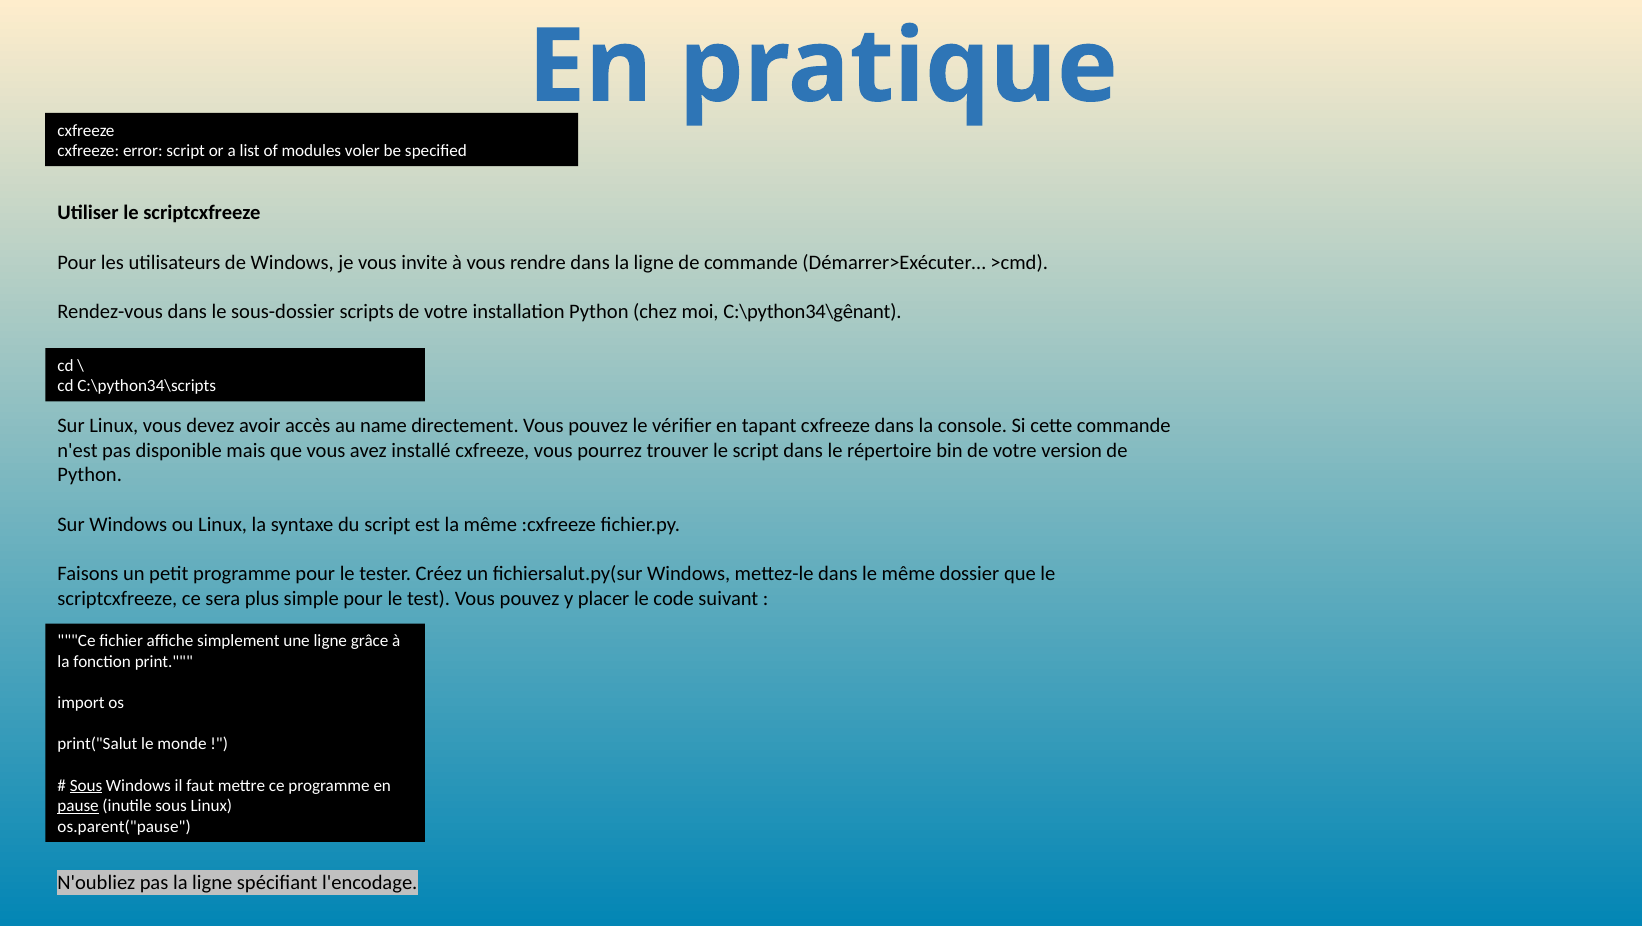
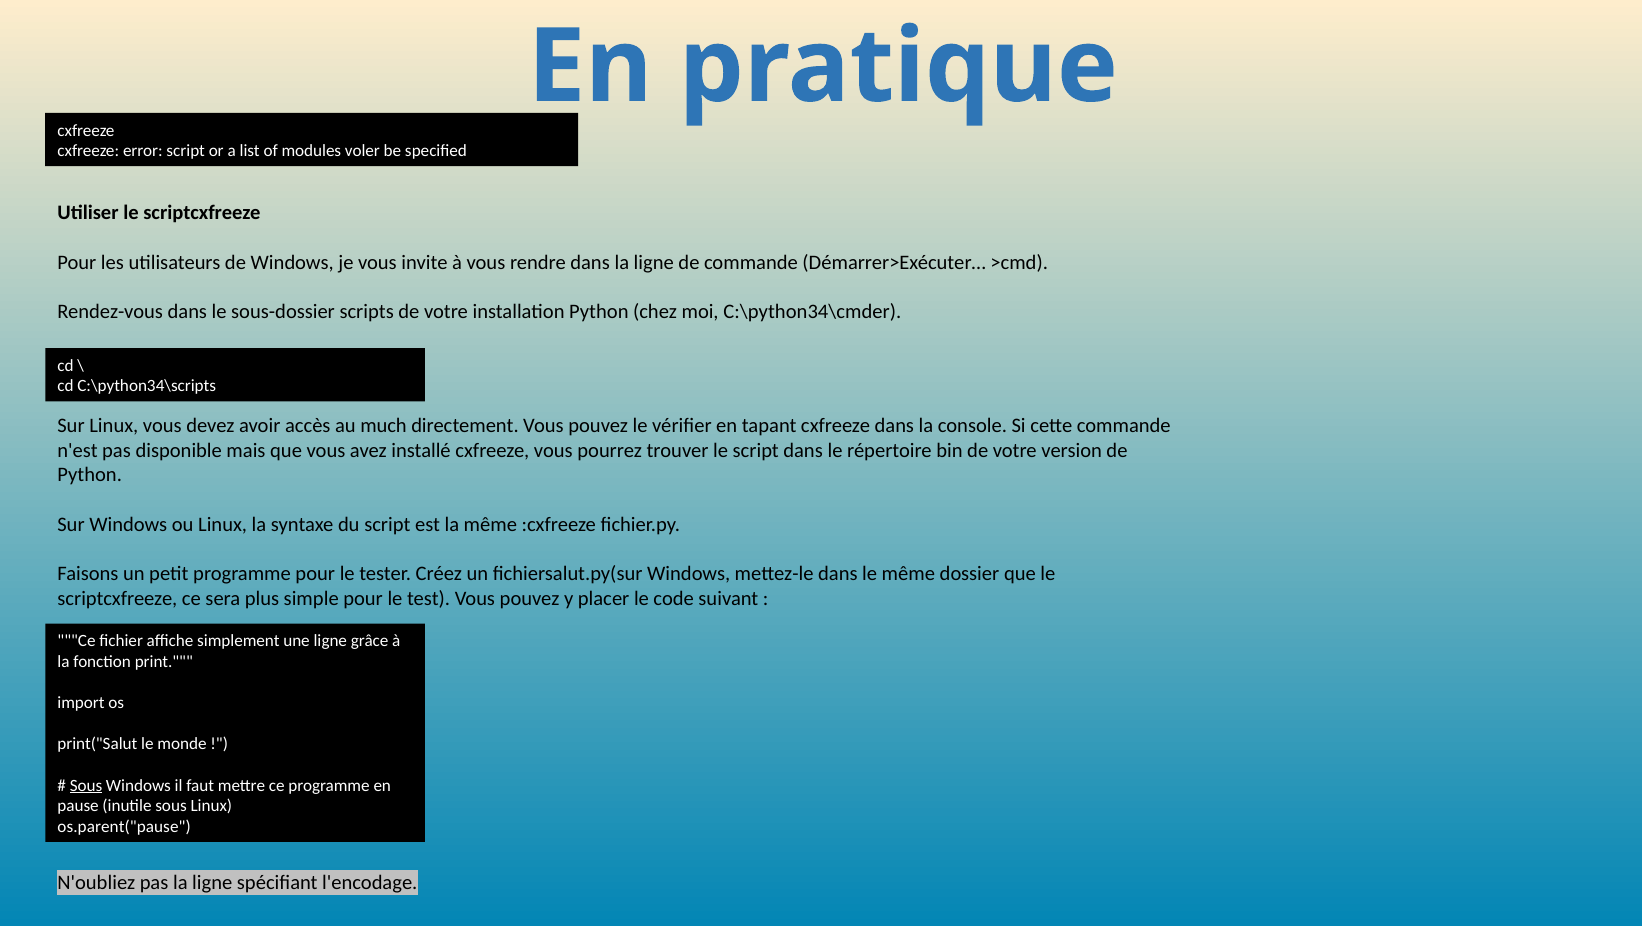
C:\python34\gênant: C:\python34\gênant -> C:\python34\cmder
name: name -> much
pause underline: present -> none
